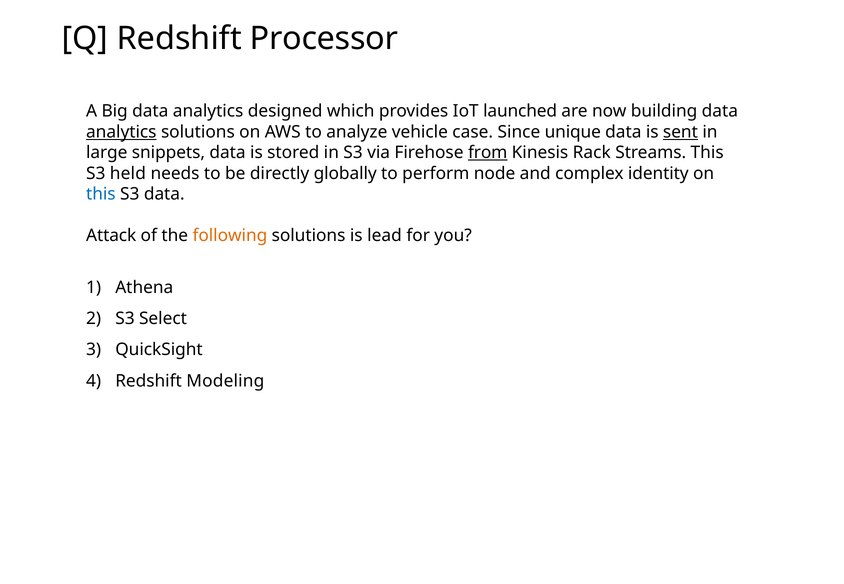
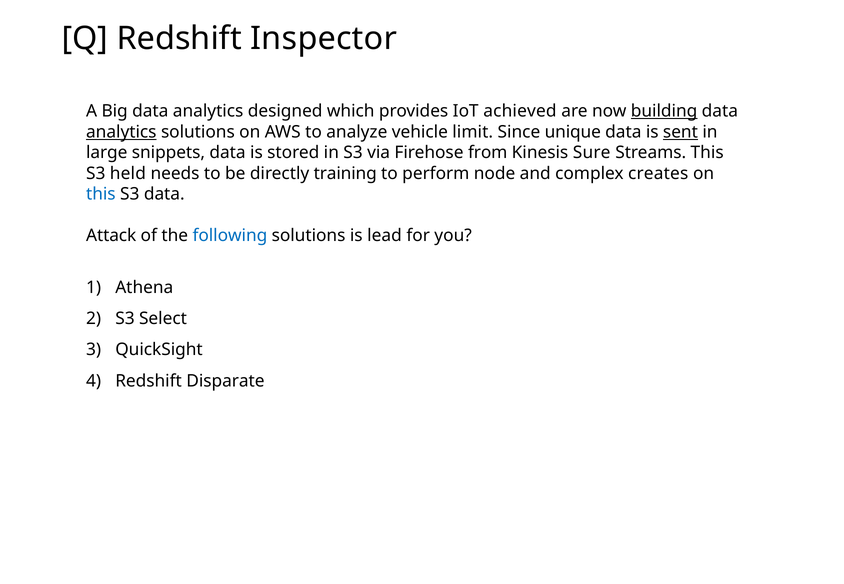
Processor: Processor -> Inspector
launched: launched -> achieved
building underline: none -> present
case: case -> limit
from underline: present -> none
Rack: Rack -> Sure
globally: globally -> training
identity: identity -> creates
following colour: orange -> blue
Modeling: Modeling -> Disparate
